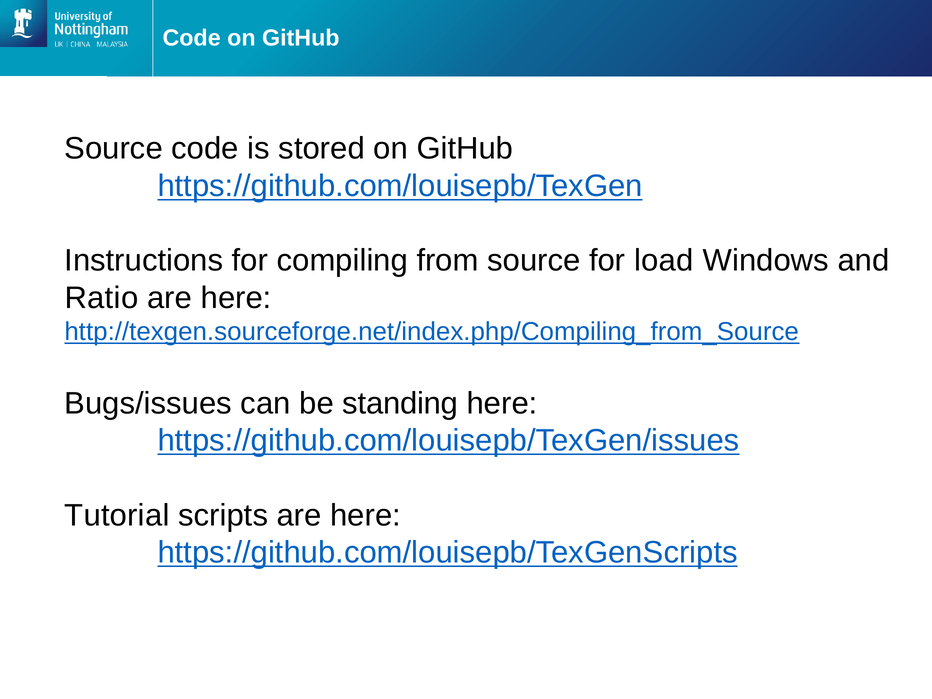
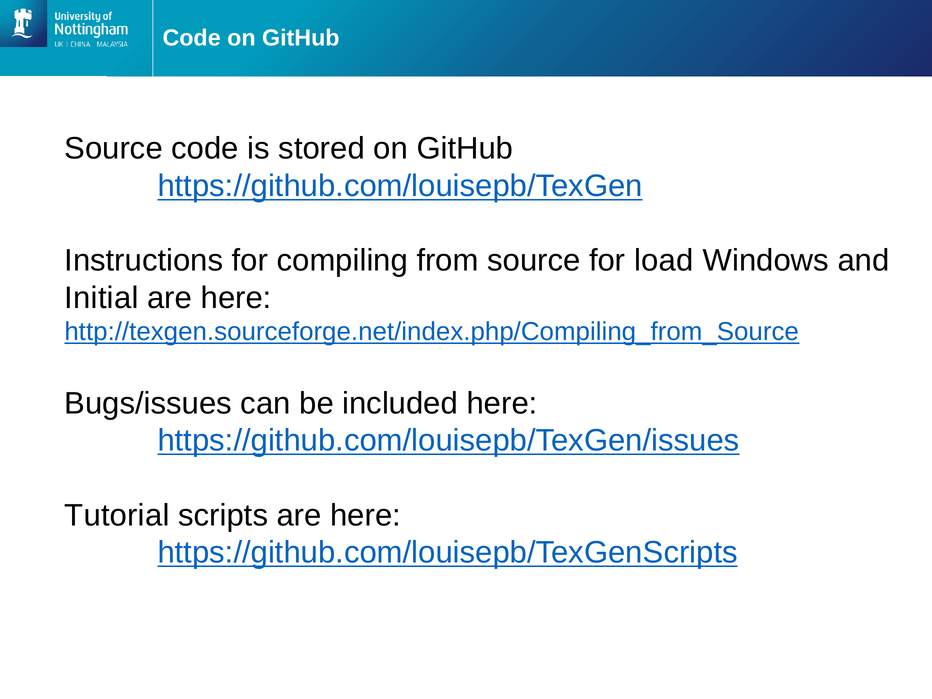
Ratio: Ratio -> Initial
standing: standing -> included
